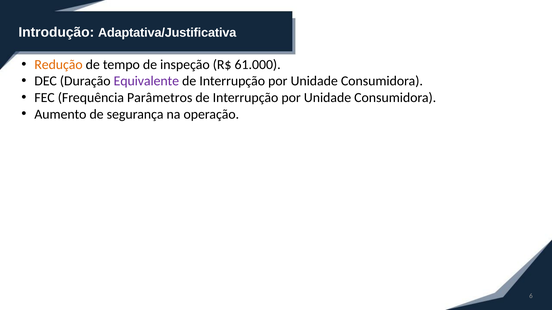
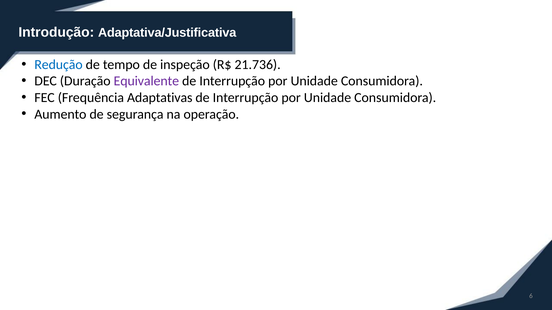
Redução colour: orange -> blue
61.000: 61.000 -> 21.736
Parâmetros: Parâmetros -> Adaptativas
